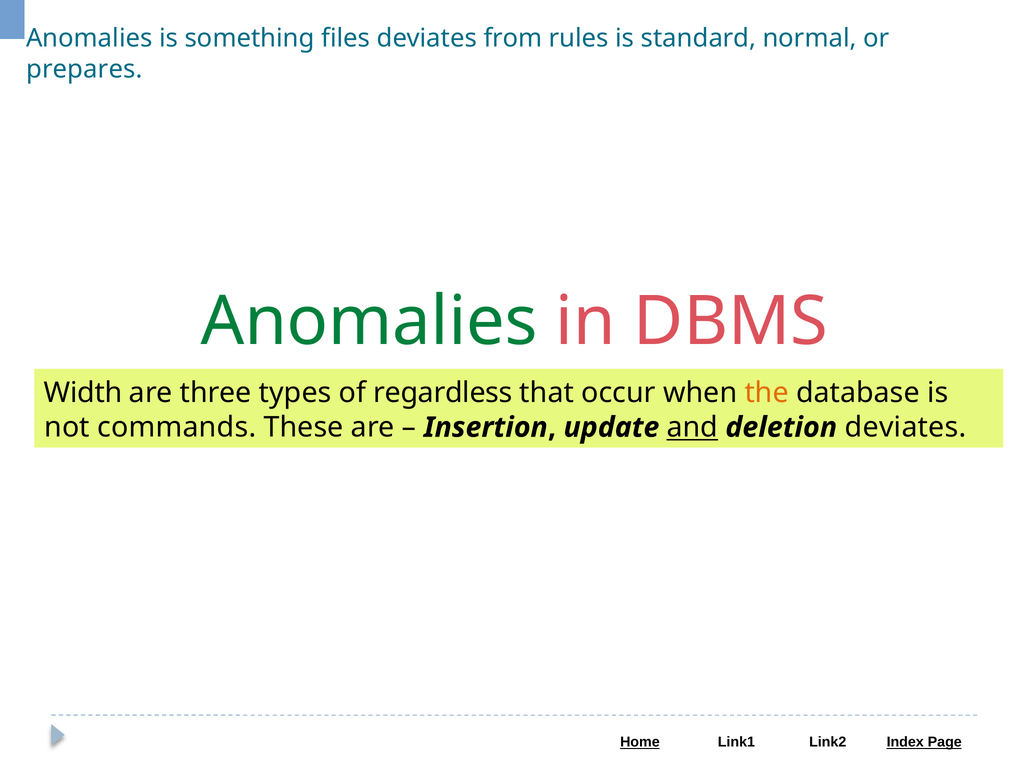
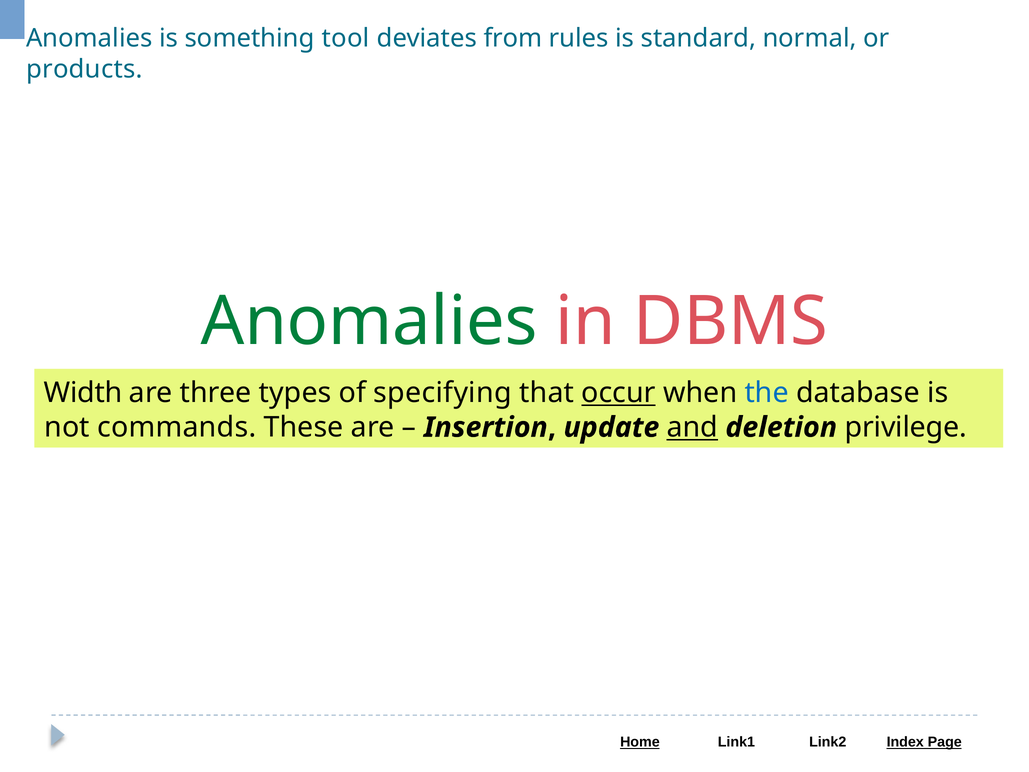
files: files -> tool
prepares: prepares -> products
regardless: regardless -> specifying
occur underline: none -> present
the colour: orange -> blue
deletion deviates: deviates -> privilege
